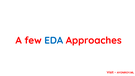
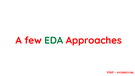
EDA colour: blue -> green
